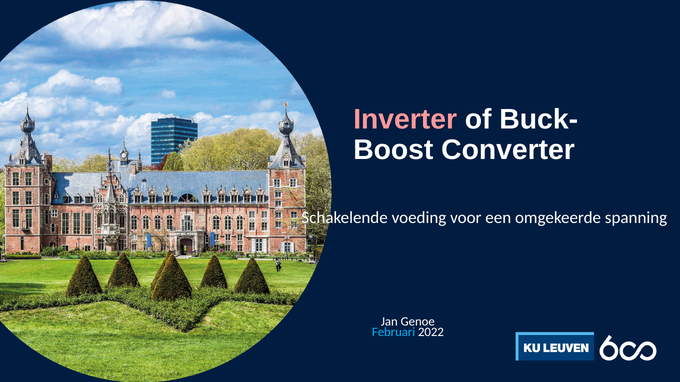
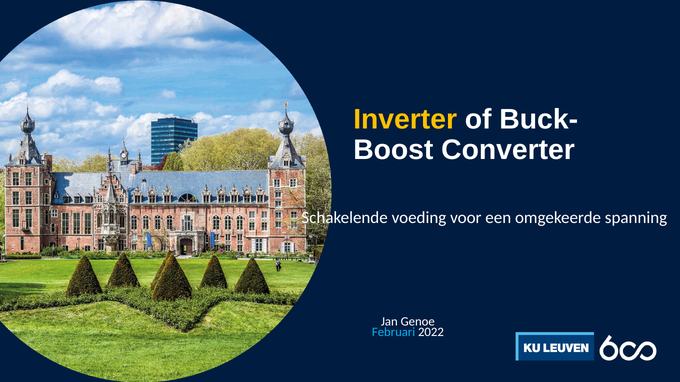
Inverter colour: pink -> yellow
